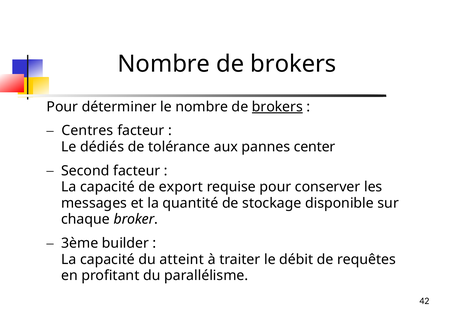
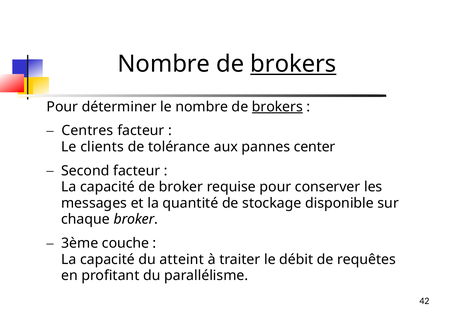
brokers at (293, 64) underline: none -> present
dédiés: dédiés -> clients
de export: export -> broker
builder: builder -> couche
